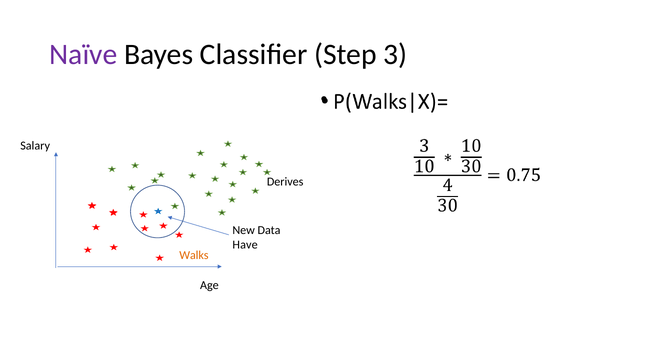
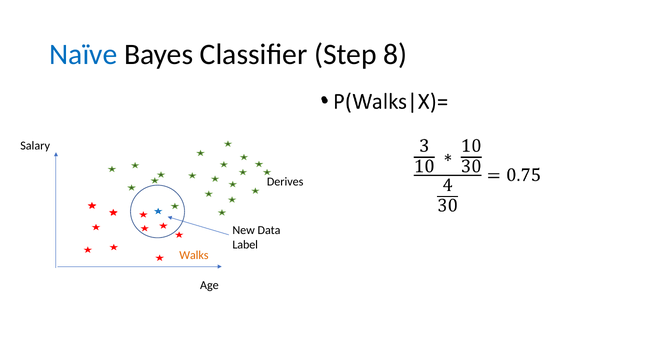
Naïve colour: purple -> blue
3: 3 -> 8
Have: Have -> Label
